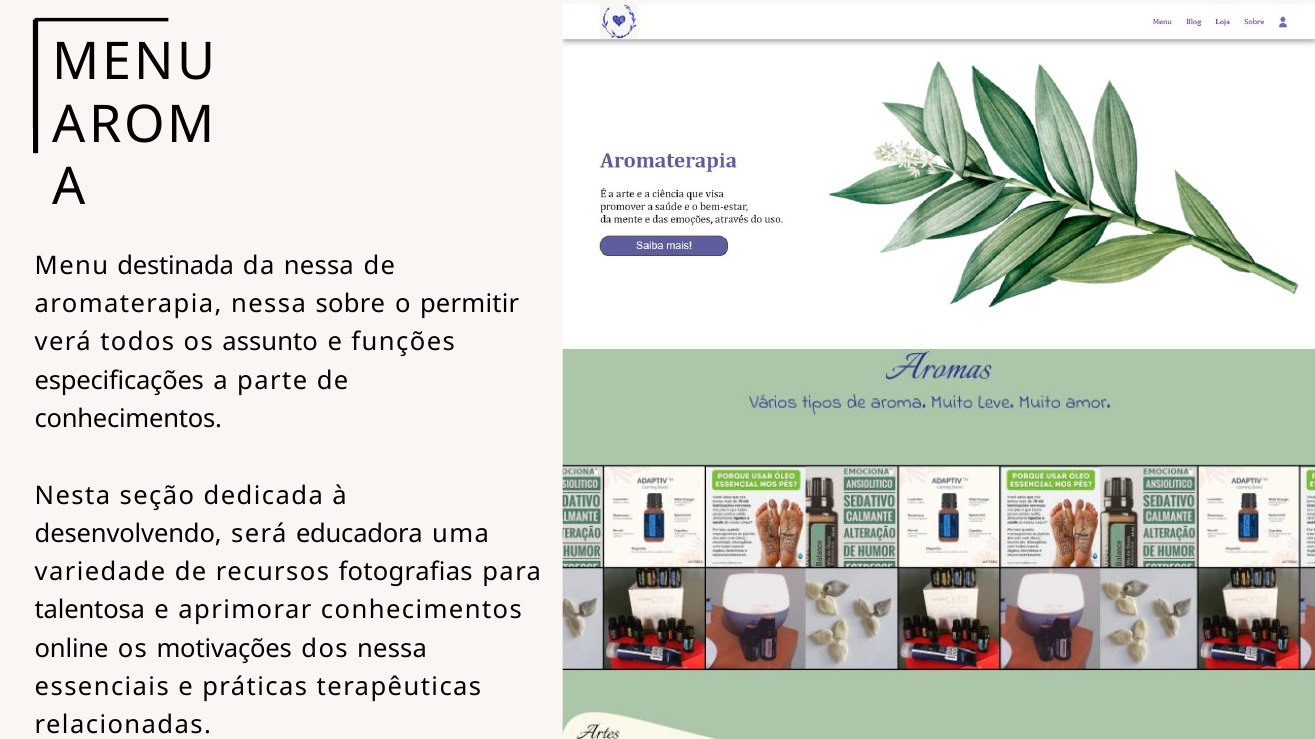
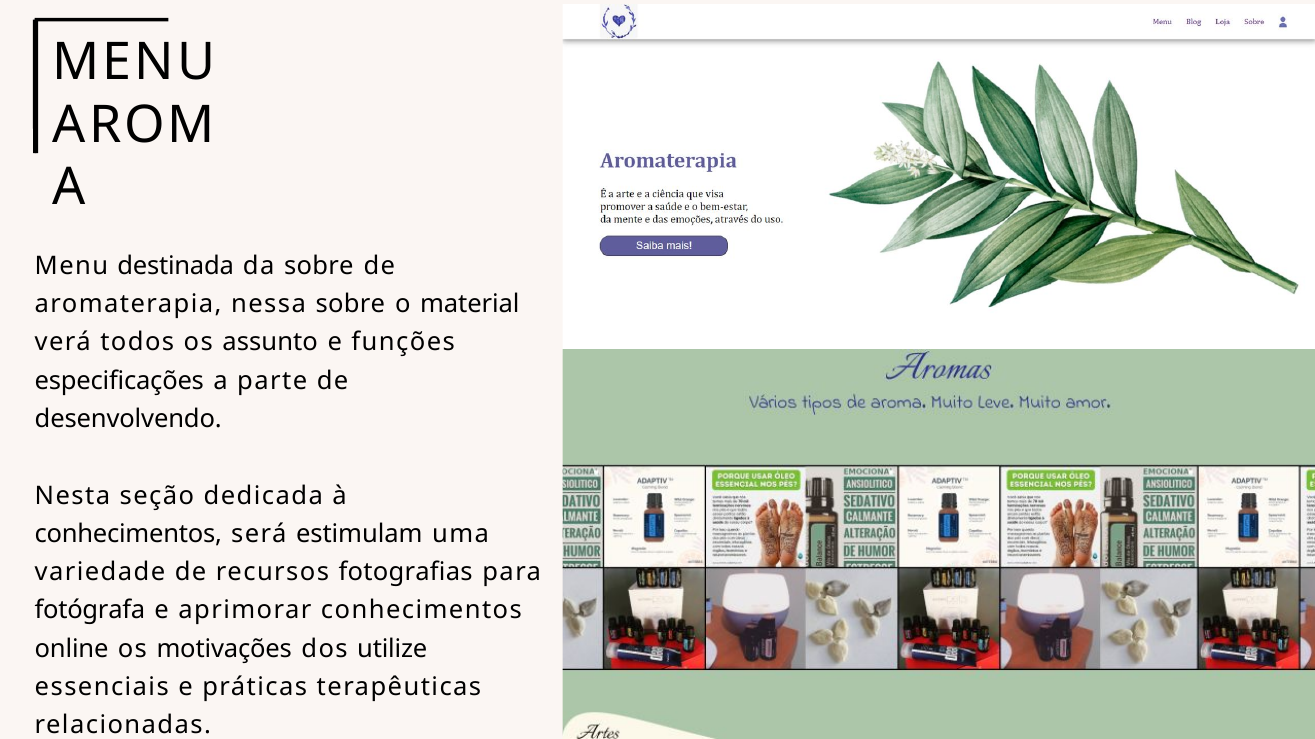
da nessa: nessa -> sobre
permitir: permitir -> material
conhecimentos at (128, 419): conhecimentos -> desenvolvendo
desenvolvendo at (128, 534): desenvolvendo -> conhecimentos
educadora: educadora -> estimulam
talentosa: talentosa -> fotógrafa
dos nessa: nessa -> utilize
